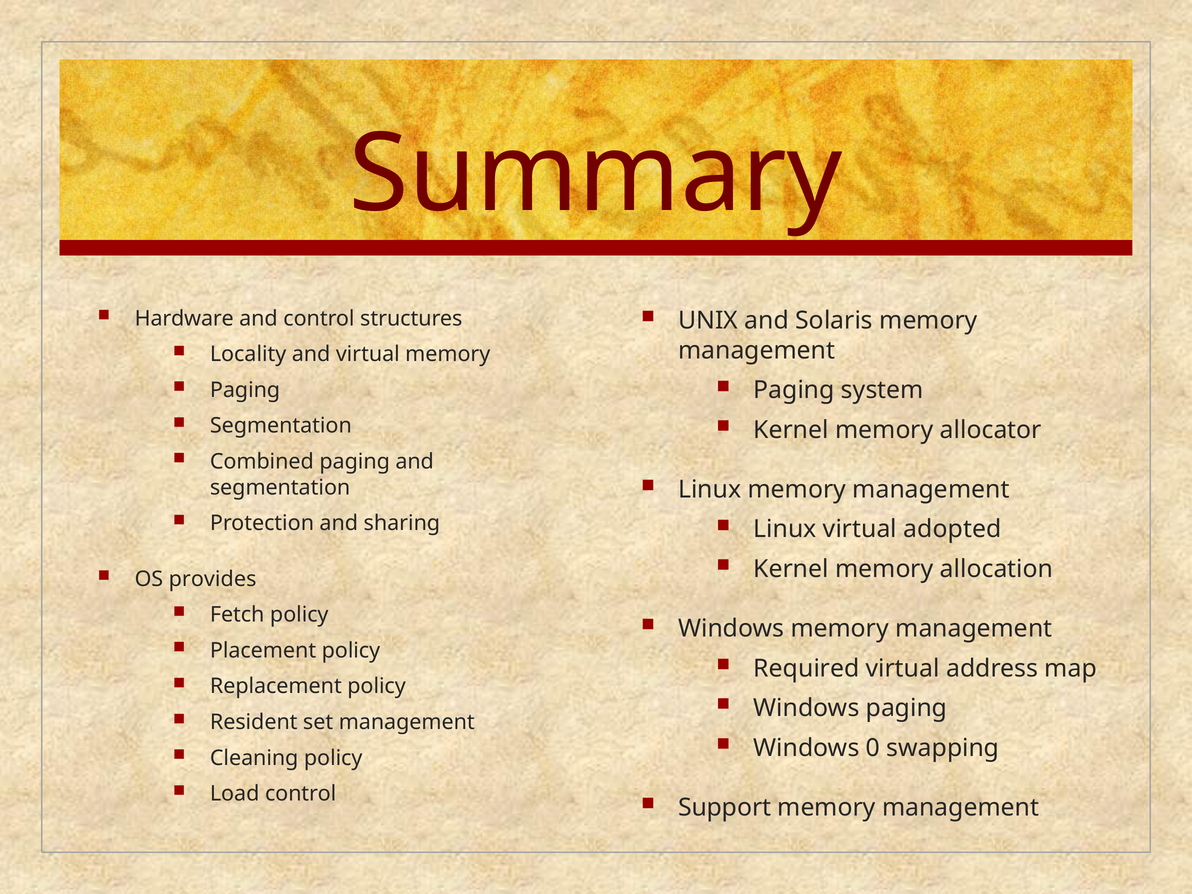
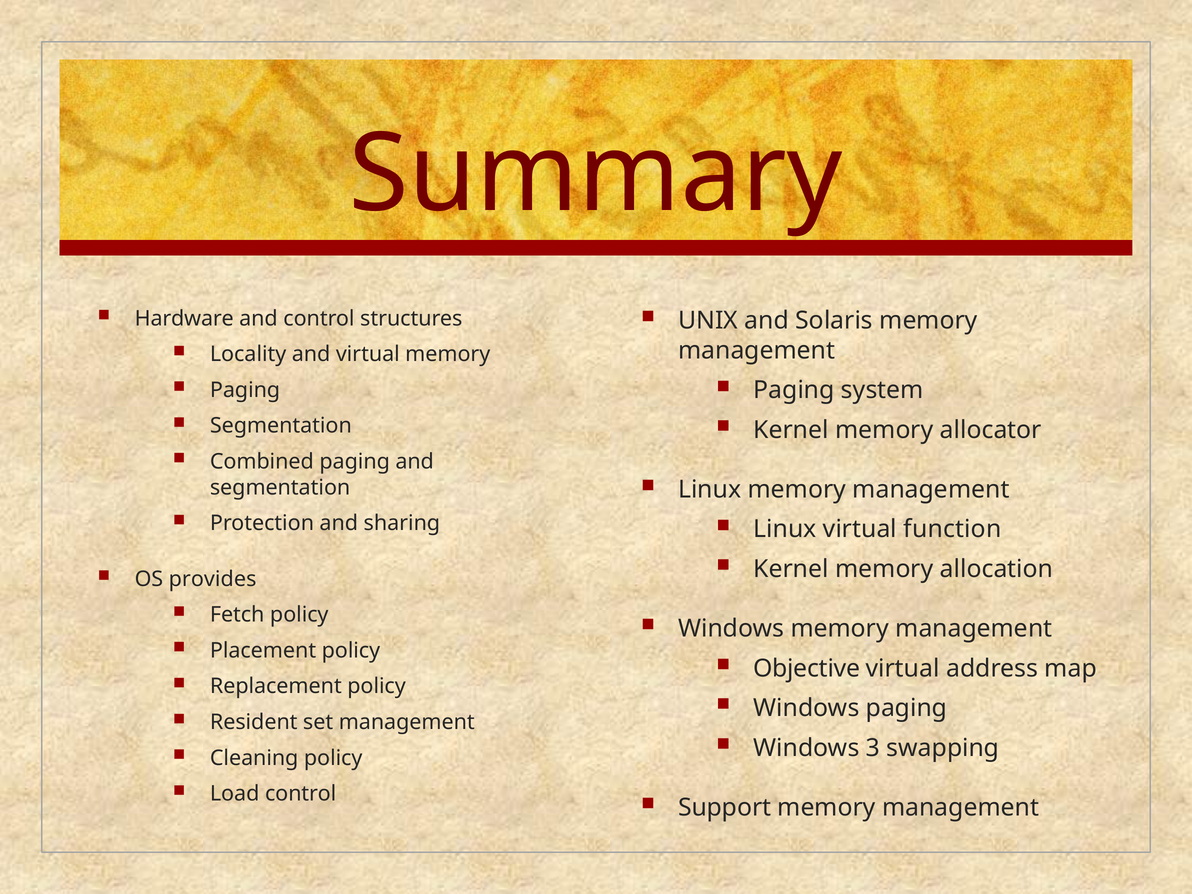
adopted: adopted -> function
Required: Required -> Objective
0: 0 -> 3
